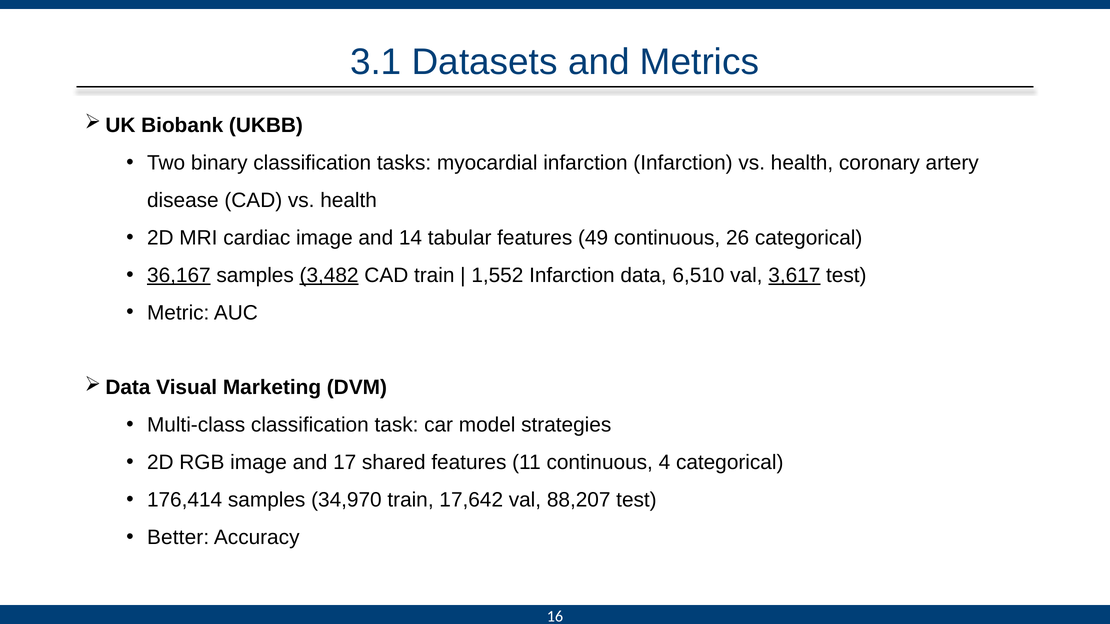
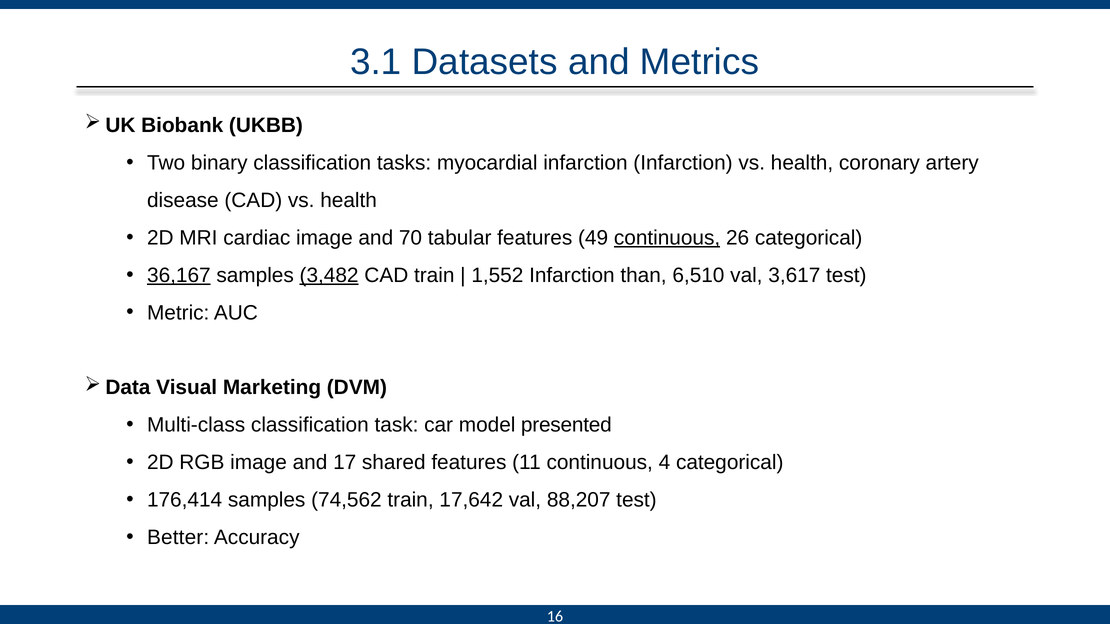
14: 14 -> 70
continuous at (667, 238) underline: none -> present
data: data -> than
3,617 underline: present -> none
strategies: strategies -> presented
34,970: 34,970 -> 74,562
